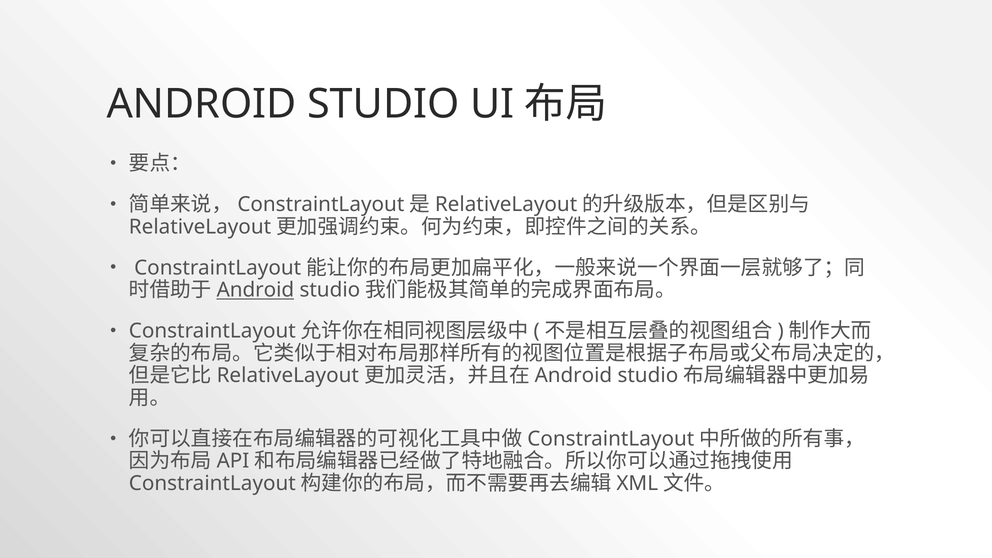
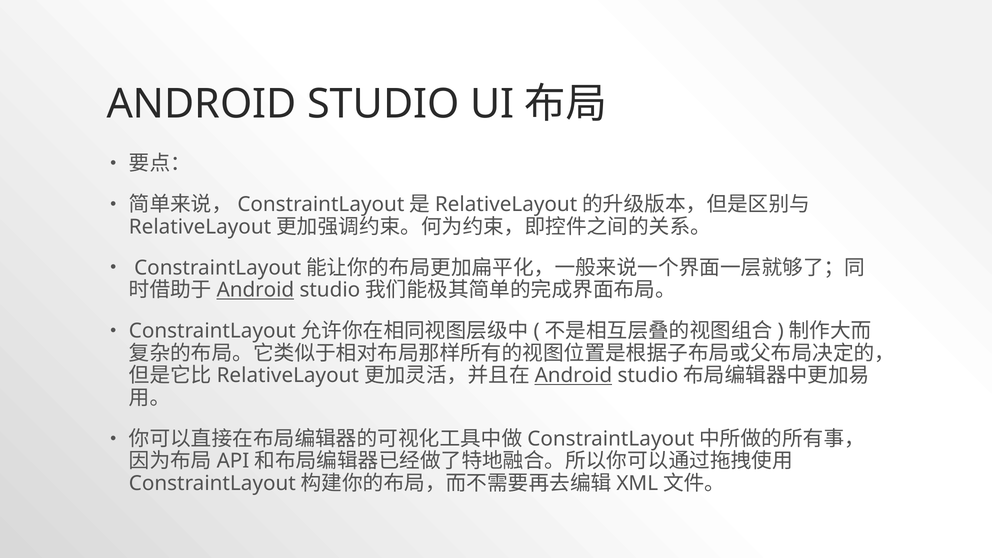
Android at (573, 376) underline: none -> present
